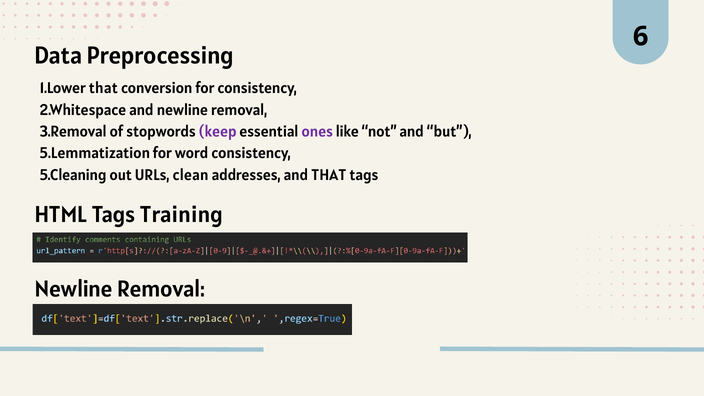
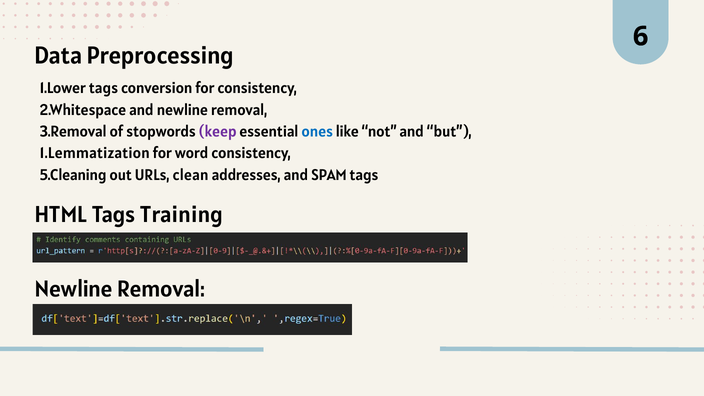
1.Lower that: that -> tags
ones colour: purple -> blue
5.Lemmatization: 5.Lemmatization -> 1.Lemmatization
and THAT: THAT -> SPAM
